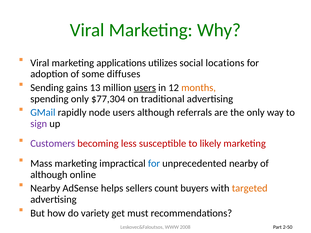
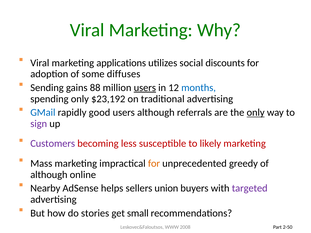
locations: locations -> discounts
13: 13 -> 88
months colour: orange -> blue
$77,304: $77,304 -> $23,192
node: node -> good
only at (256, 113) underline: none -> present
for at (154, 164) colour: blue -> orange
unprecedented nearby: nearby -> greedy
count: count -> union
targeted colour: orange -> purple
variety: variety -> stories
must: must -> small
